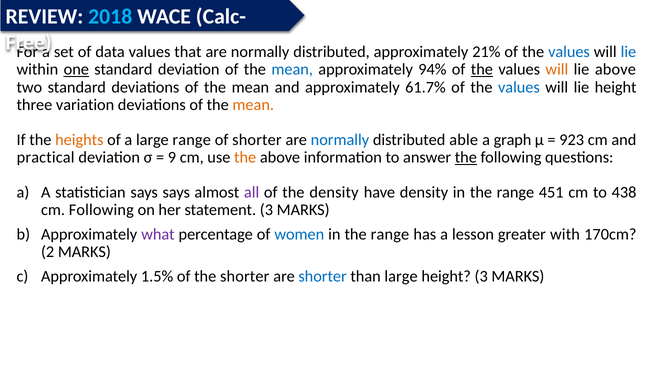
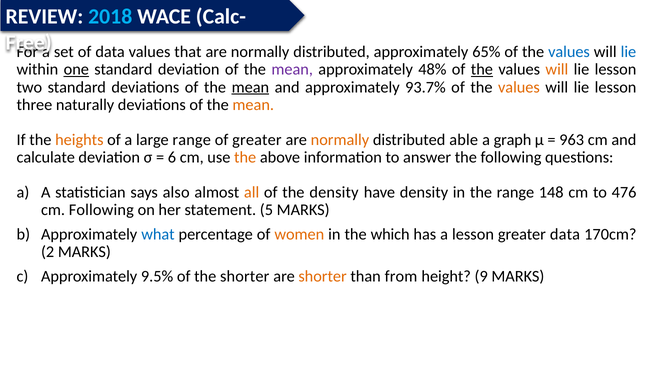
21%: 21% -> 65%
mean at (292, 70) colour: blue -> purple
94%: 94% -> 48%
above at (615, 70): above -> lesson
mean at (250, 87) underline: none -> present
61.7%: 61.7% -> 93.7%
values at (519, 87) colour: blue -> orange
height at (616, 87): height -> lesson
variation: variation -> naturally
of shorter: shorter -> greater
normally at (340, 140) colour: blue -> orange
923: 923 -> 963
practical: practical -> calculate
9: 9 -> 6
the at (466, 157) underline: present -> none
says says: says -> also
all colour: purple -> orange
451: 451 -> 148
438: 438 -> 476
statement 3: 3 -> 5
what colour: purple -> blue
women colour: blue -> orange
range at (390, 234): range -> which
greater with: with -> data
1.5%: 1.5% -> 9.5%
shorter at (323, 276) colour: blue -> orange
than large: large -> from
height 3: 3 -> 9
